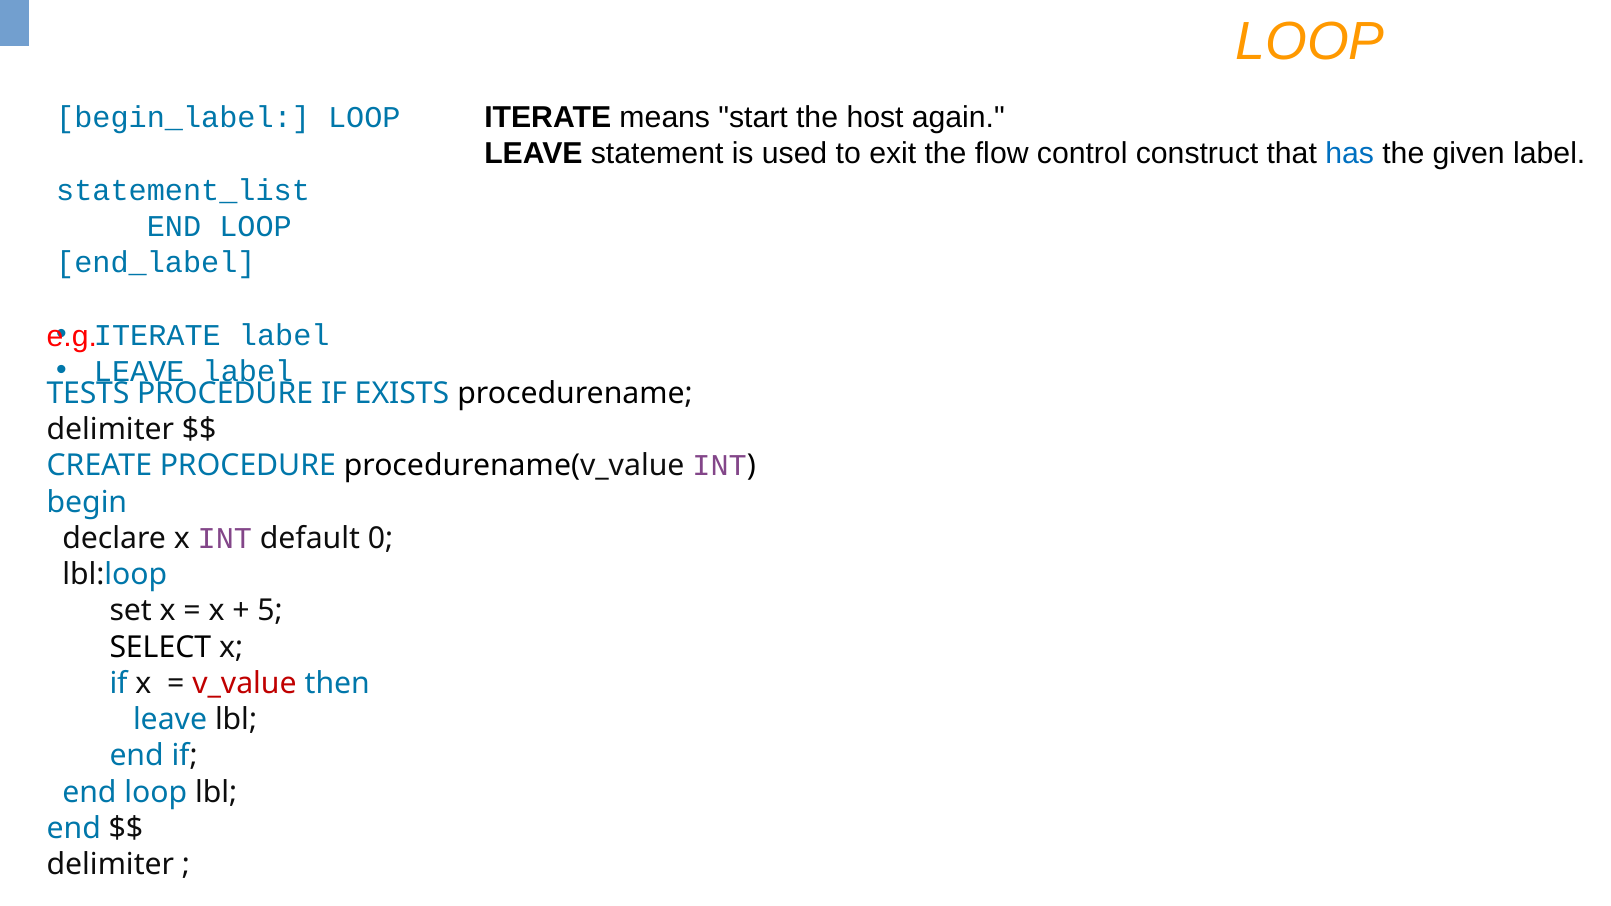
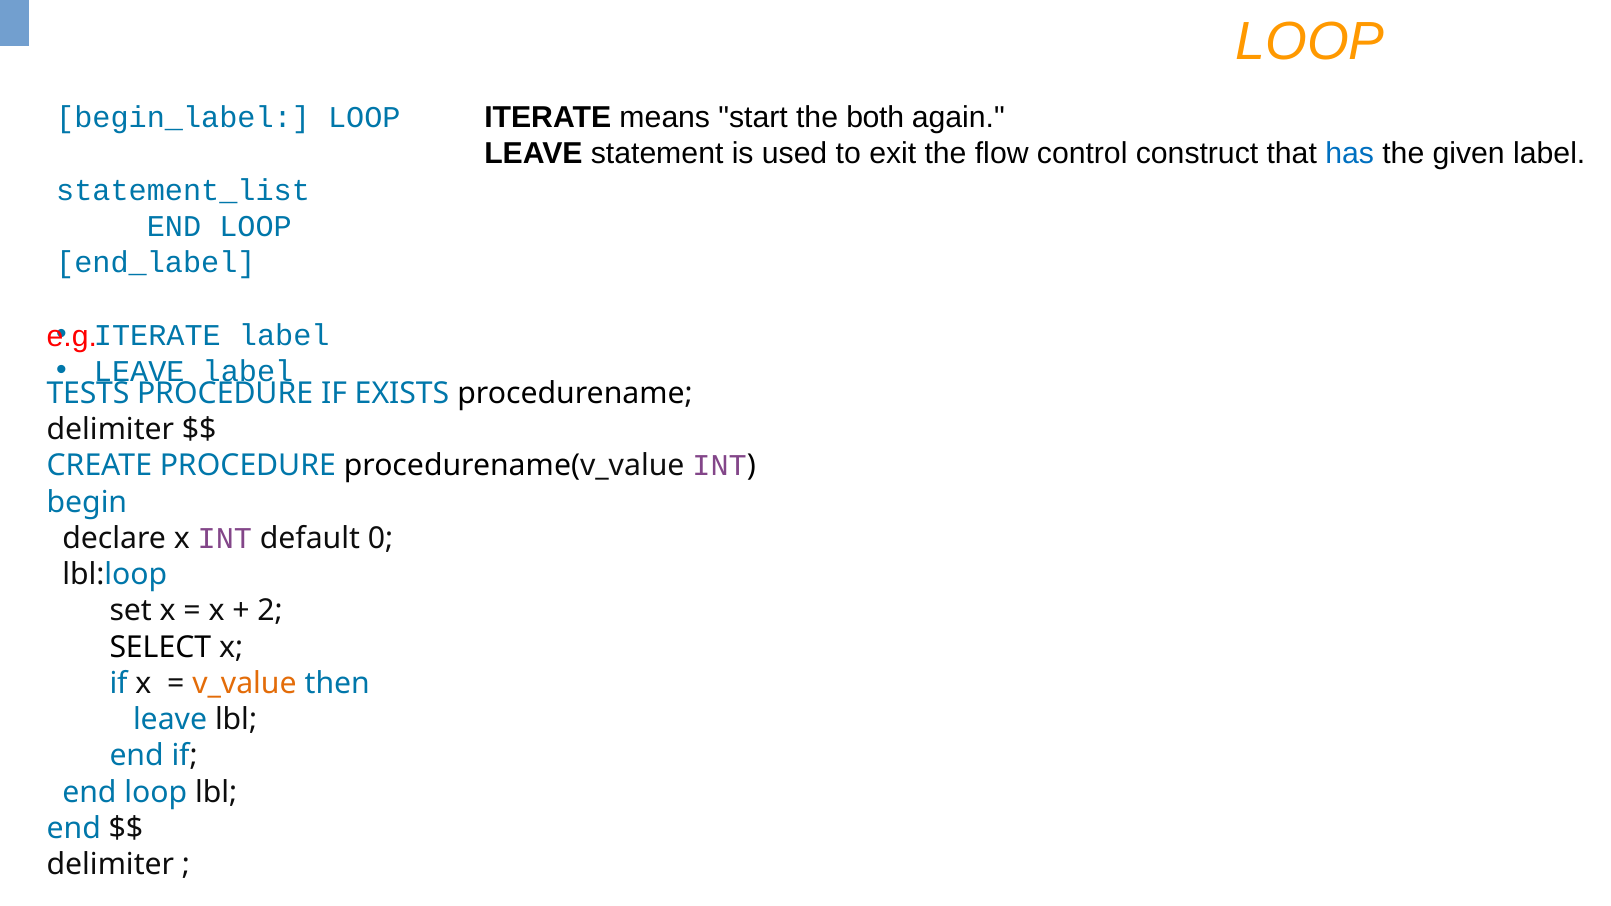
host: host -> both
5: 5 -> 2
v_value colour: red -> orange
